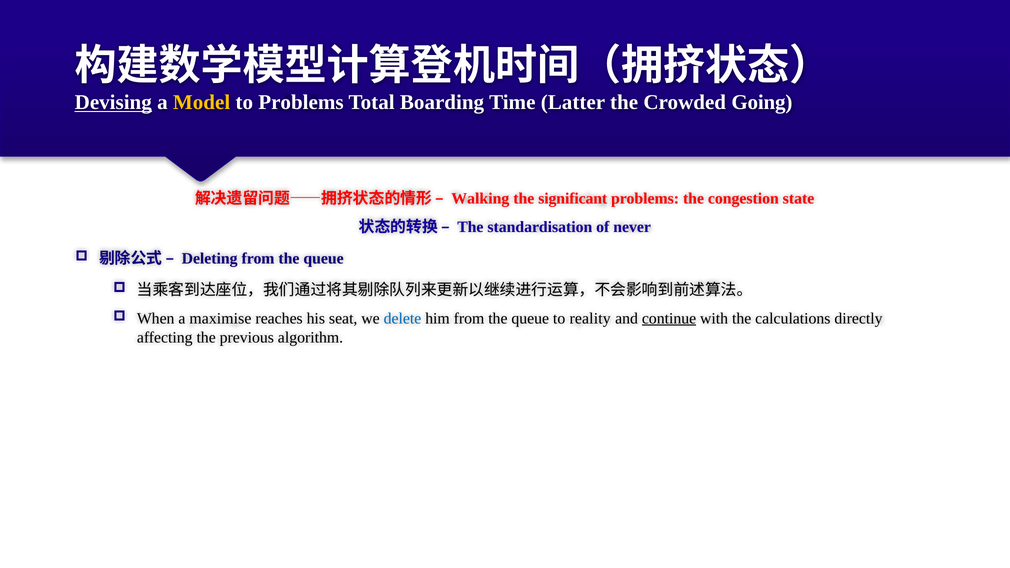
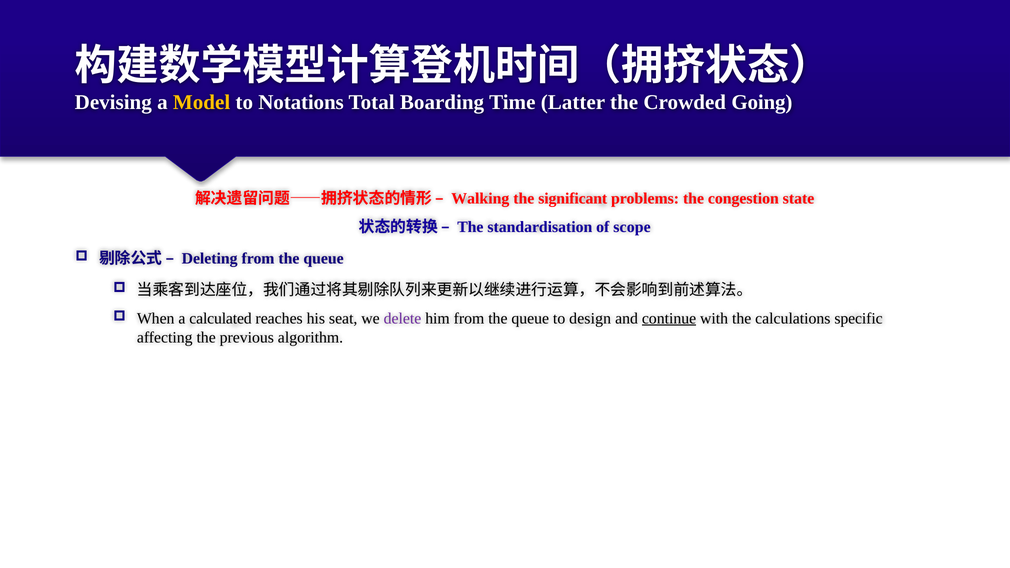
Devising underline: present -> none
to Problems: Problems -> Notations
never: never -> scope
maximise: maximise -> calculated
delete colour: blue -> purple
reality: reality -> design
directly: directly -> specific
